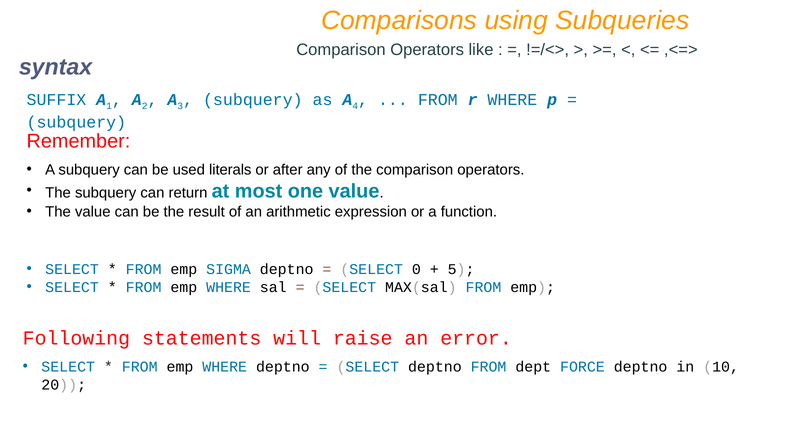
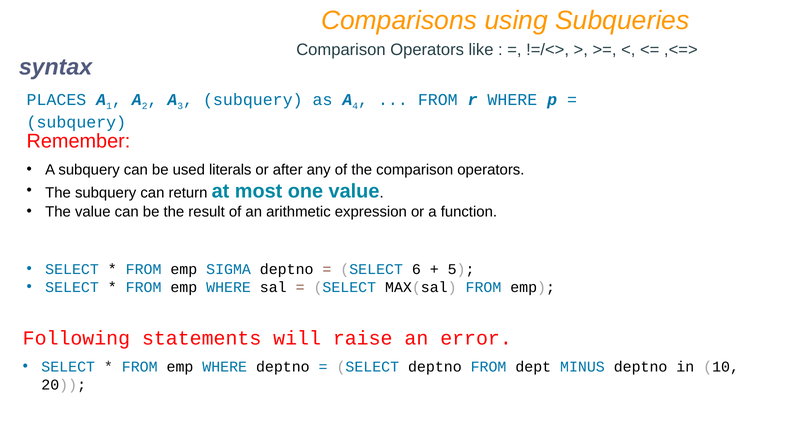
SUFFIX: SUFFIX -> PLACES
0: 0 -> 6
FORCE: FORCE -> MINUS
